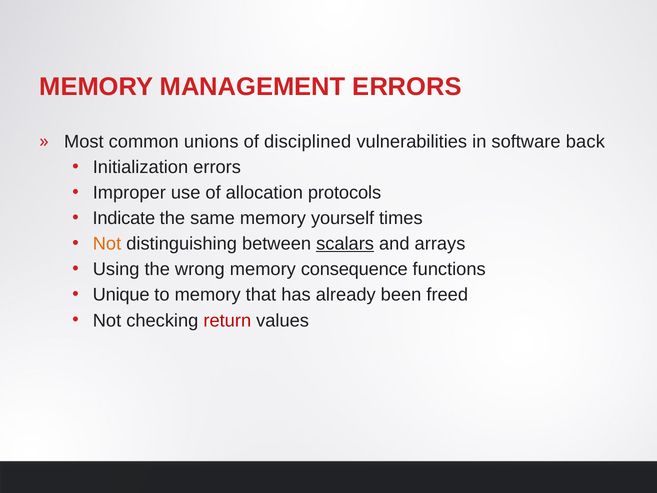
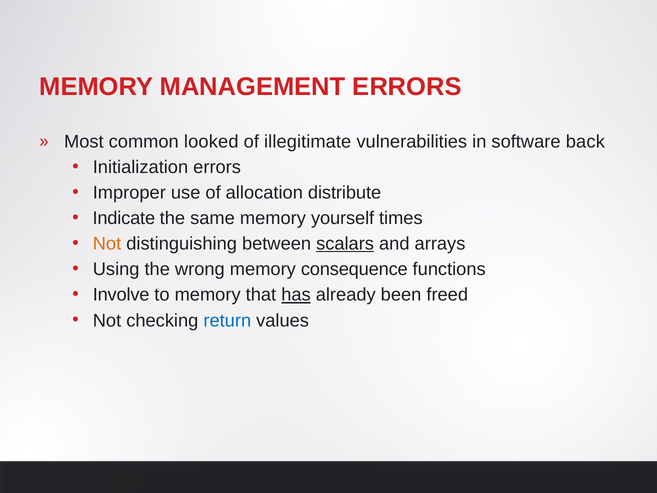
unions: unions -> looked
disciplined: disciplined -> illegitimate
protocols: protocols -> distribute
Unique: Unique -> Involve
has underline: none -> present
return colour: red -> blue
